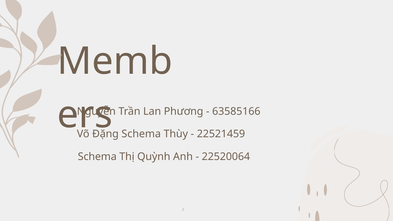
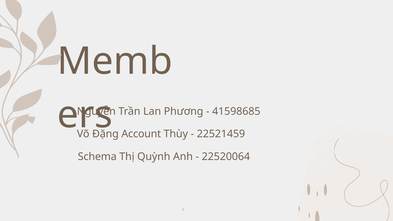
63585166: 63585166 -> 41598685
Schema at (141, 134): Schema -> Account
